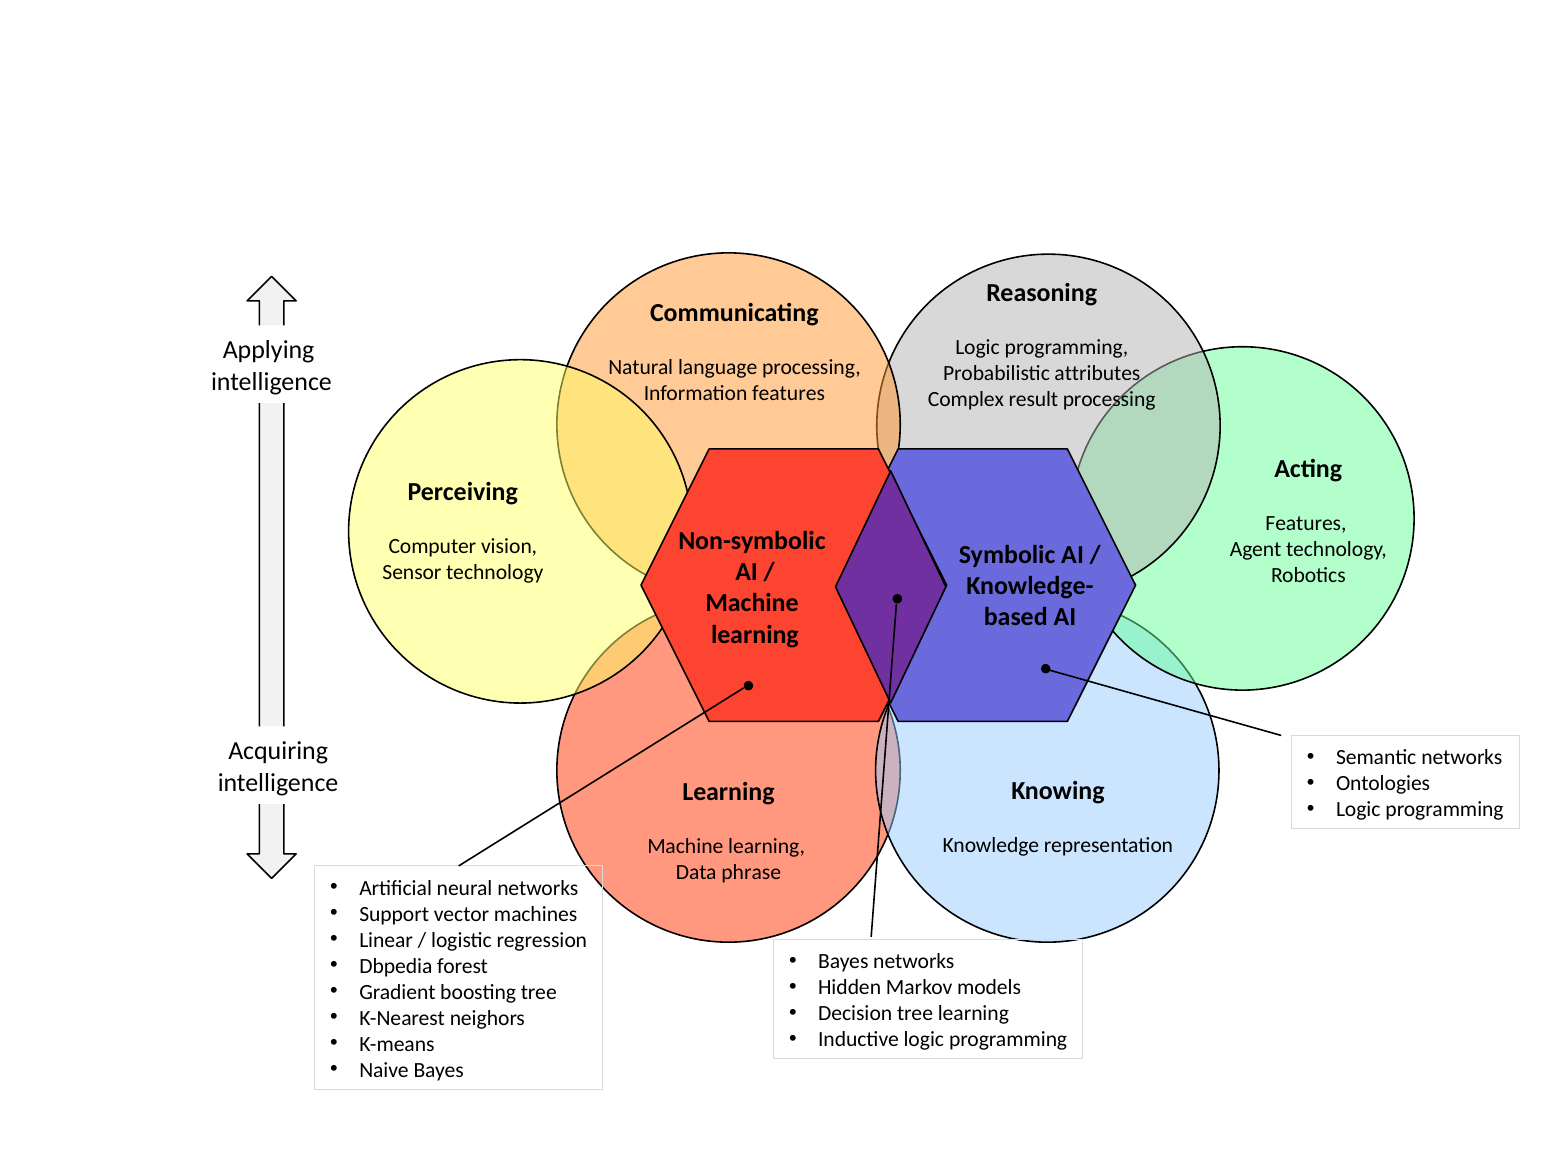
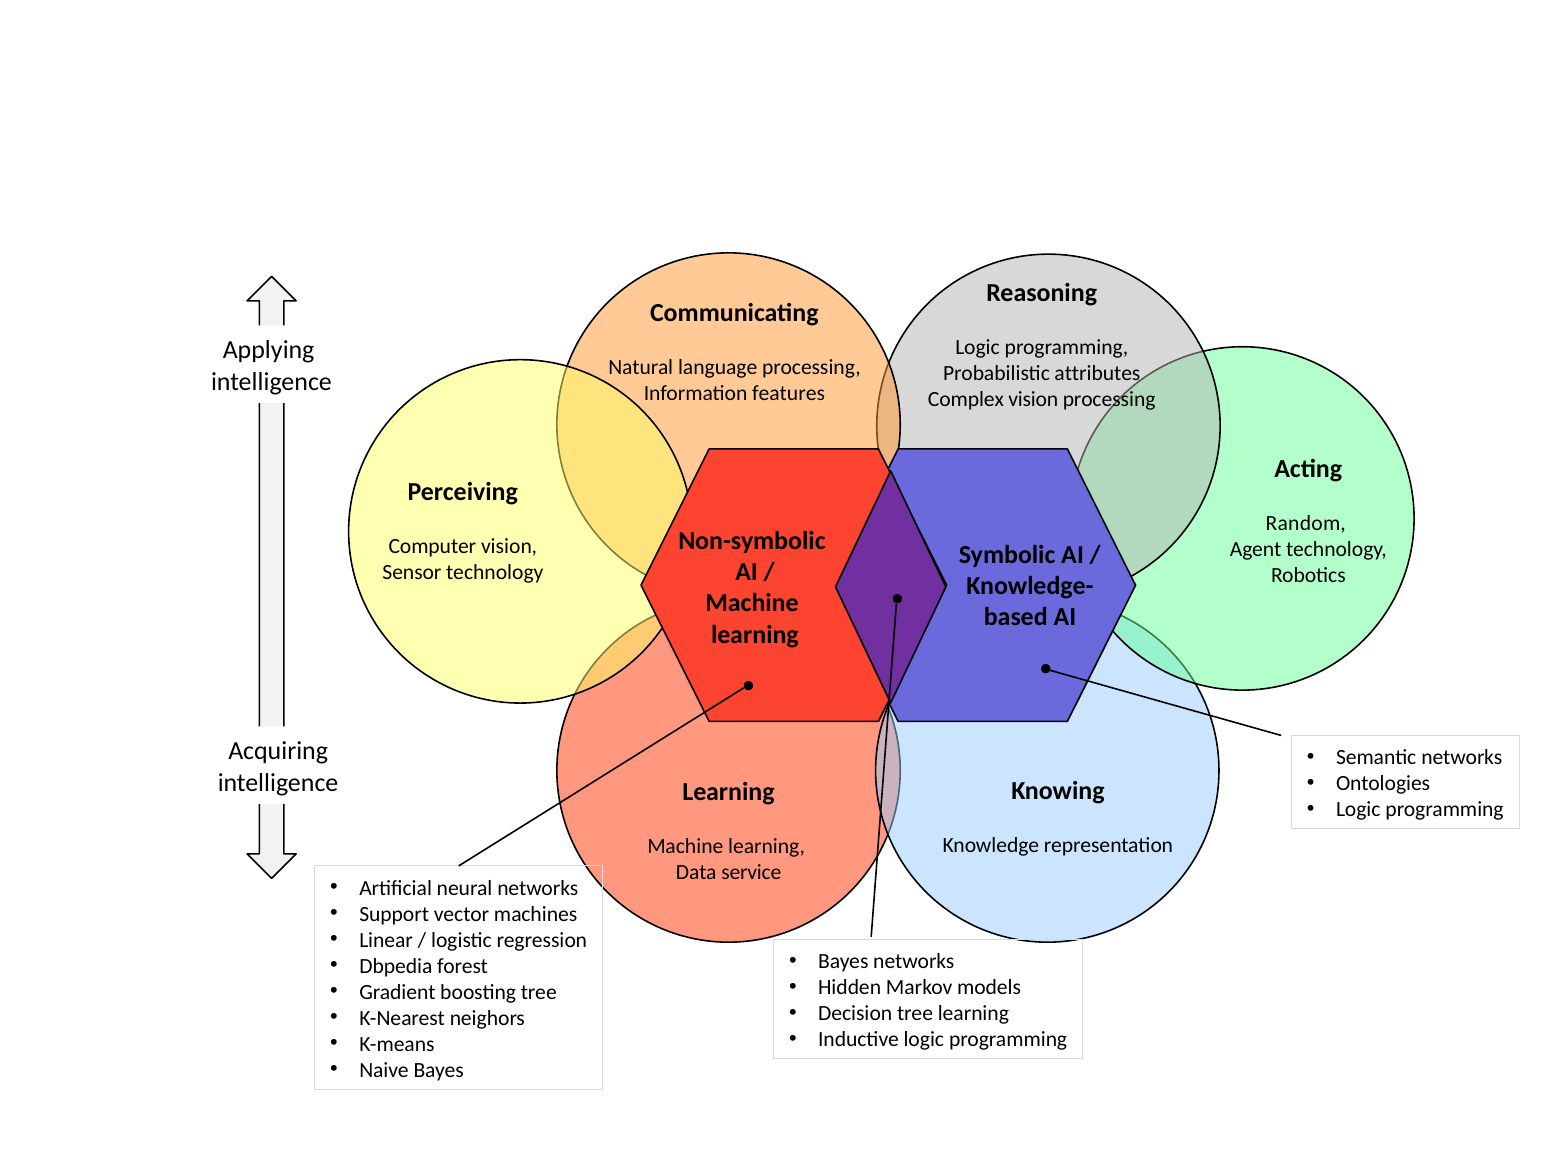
Complex result: result -> vision
Features at (1306, 524): Features -> Random
phrase: phrase -> service
